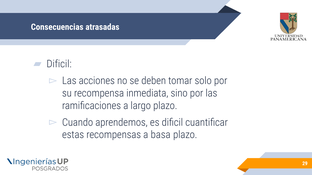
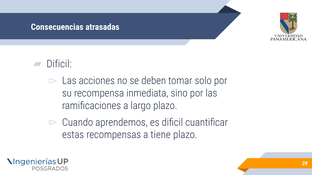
basa: basa -> tiene
